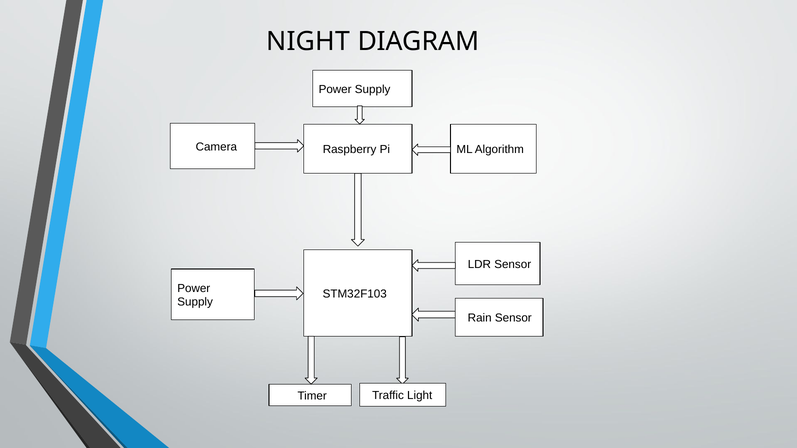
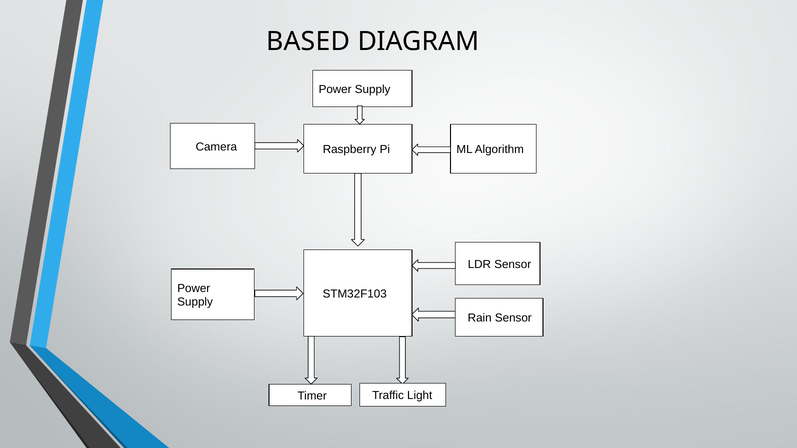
NIGHT: NIGHT -> BASED
